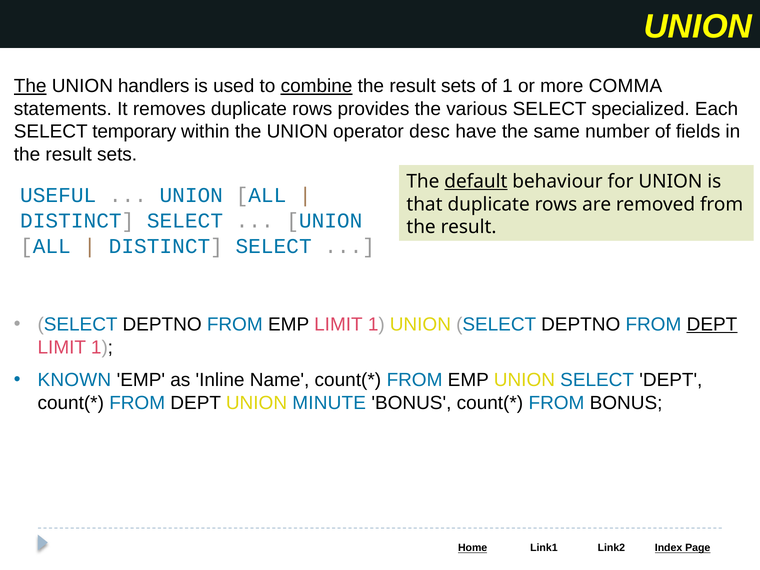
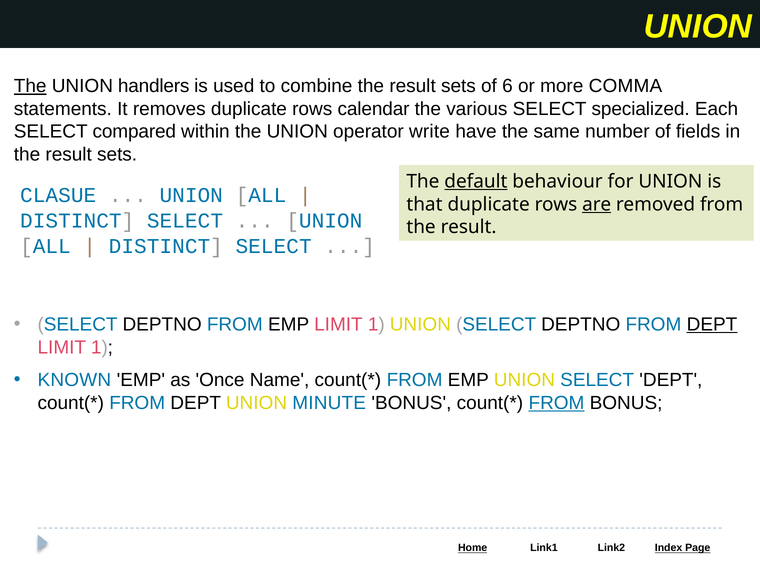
combine underline: present -> none
of 1: 1 -> 6
provides: provides -> calendar
temporary: temporary -> compared
desc: desc -> write
USEFUL: USEFUL -> CLASUE
are underline: none -> present
Inline: Inline -> Once
FROM at (556, 403) underline: none -> present
